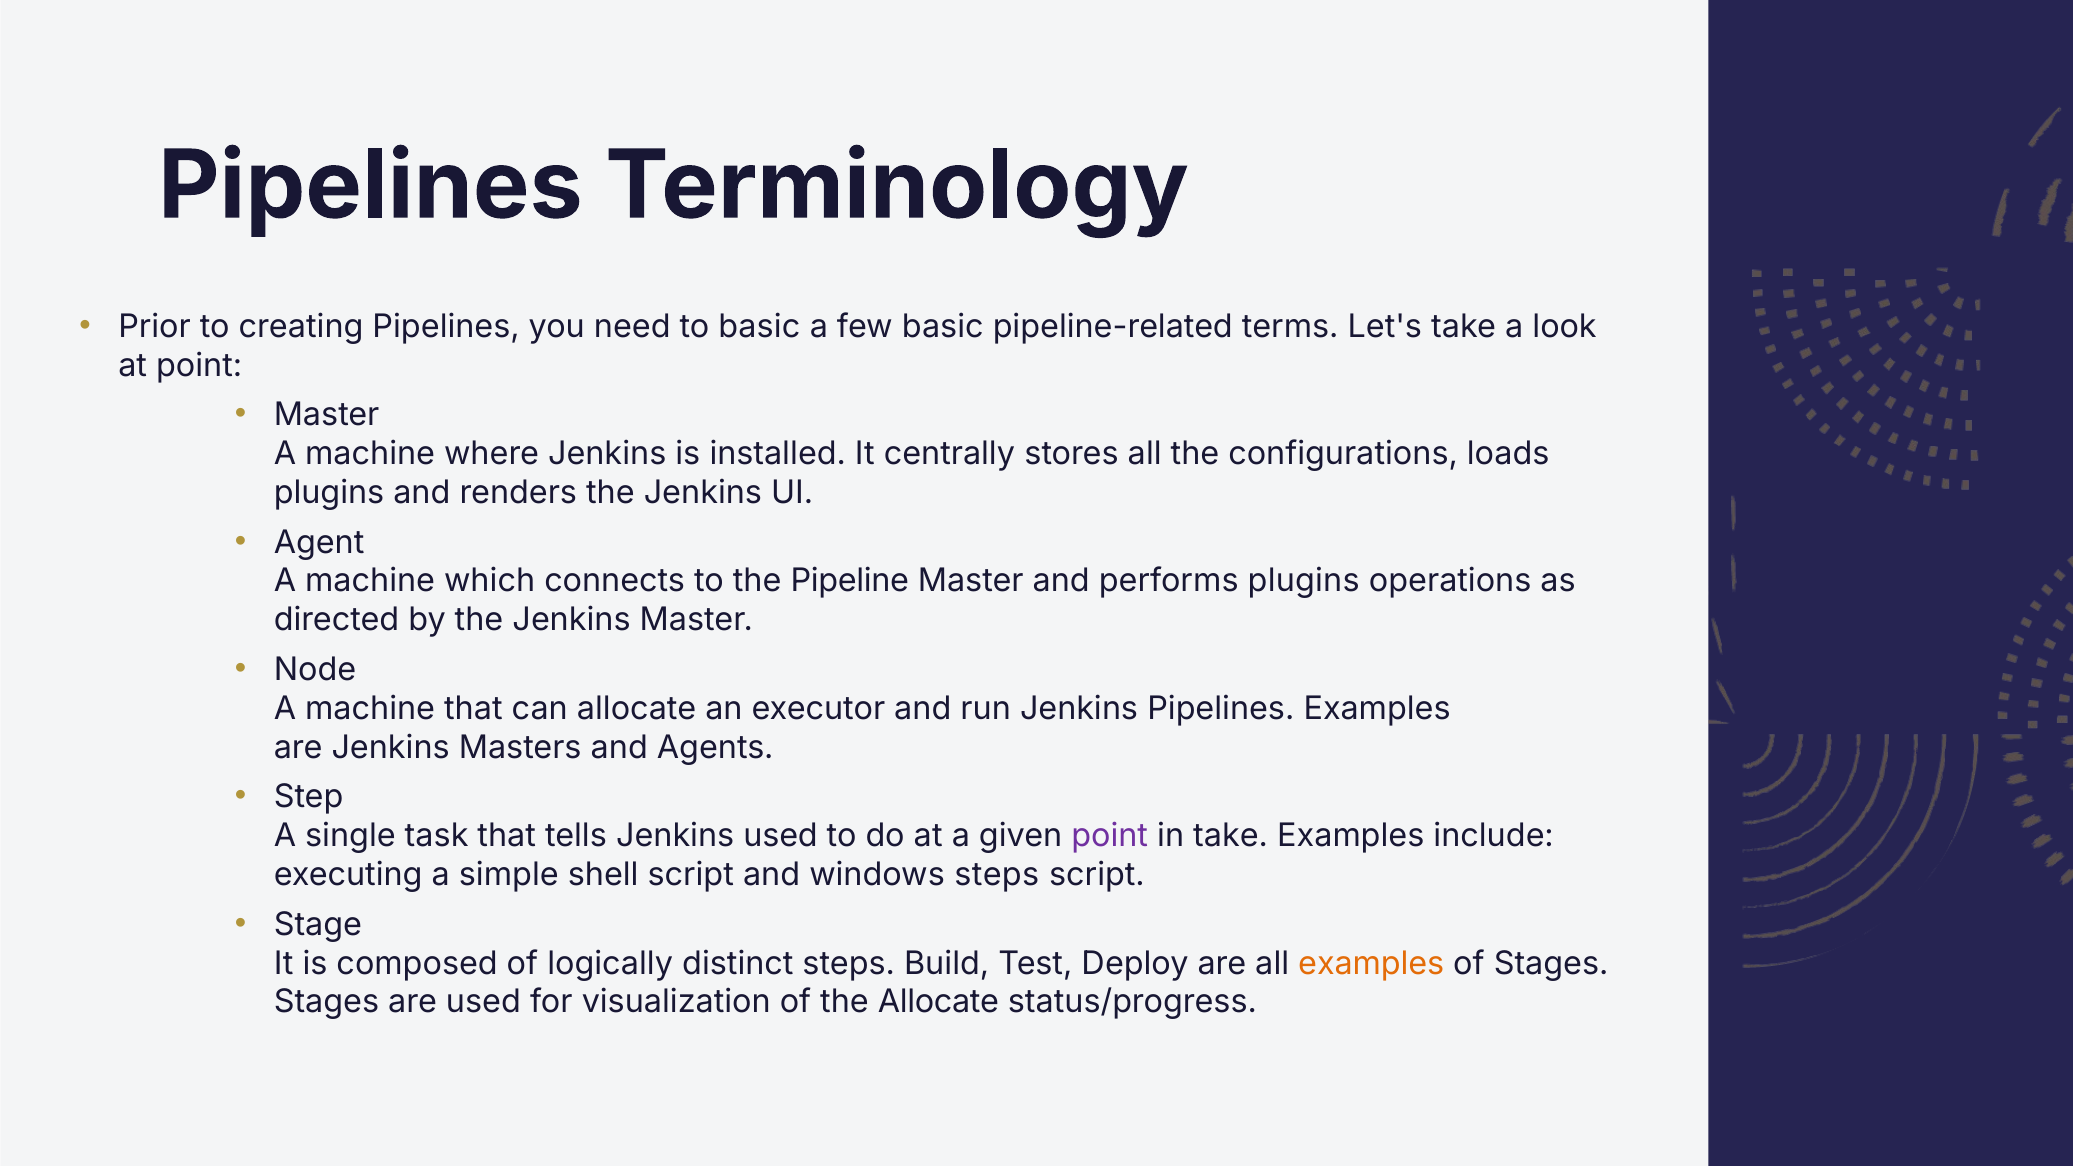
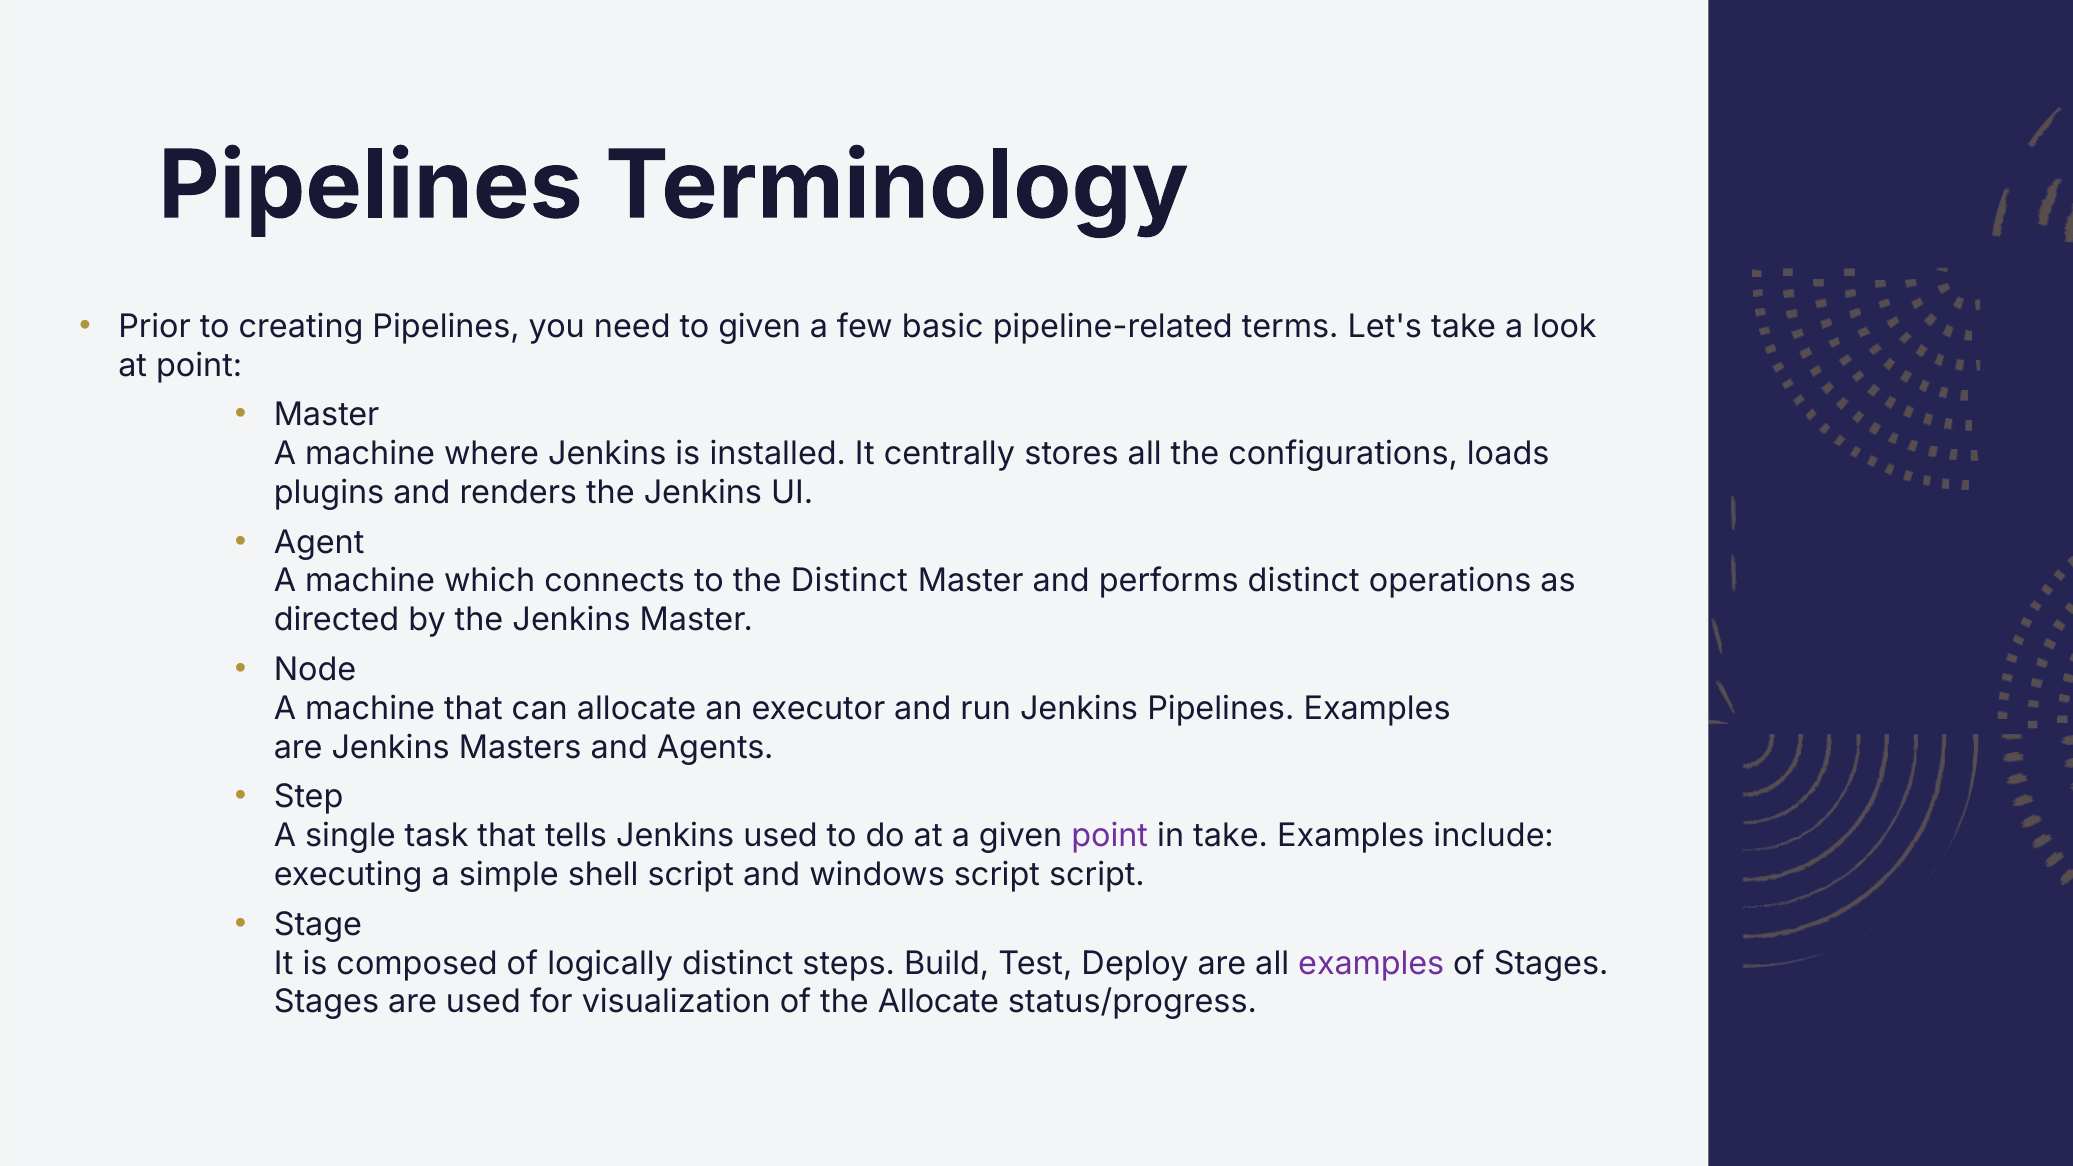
to basic: basic -> given
the Pipeline: Pipeline -> Distinct
performs plugins: plugins -> distinct
windows steps: steps -> script
examples at (1371, 963) colour: orange -> purple
